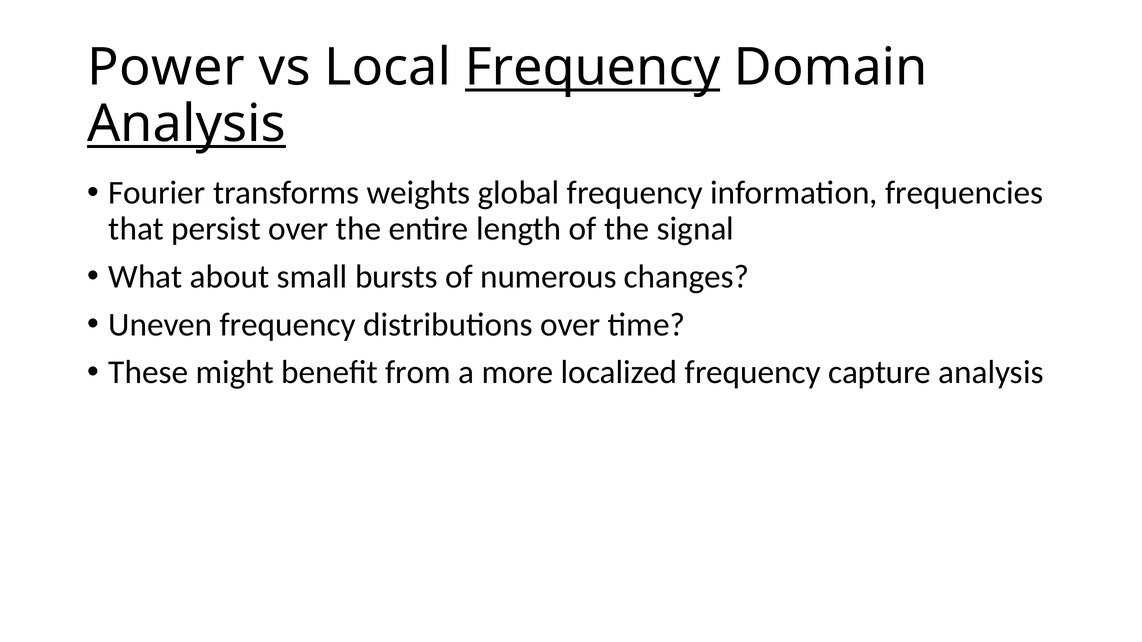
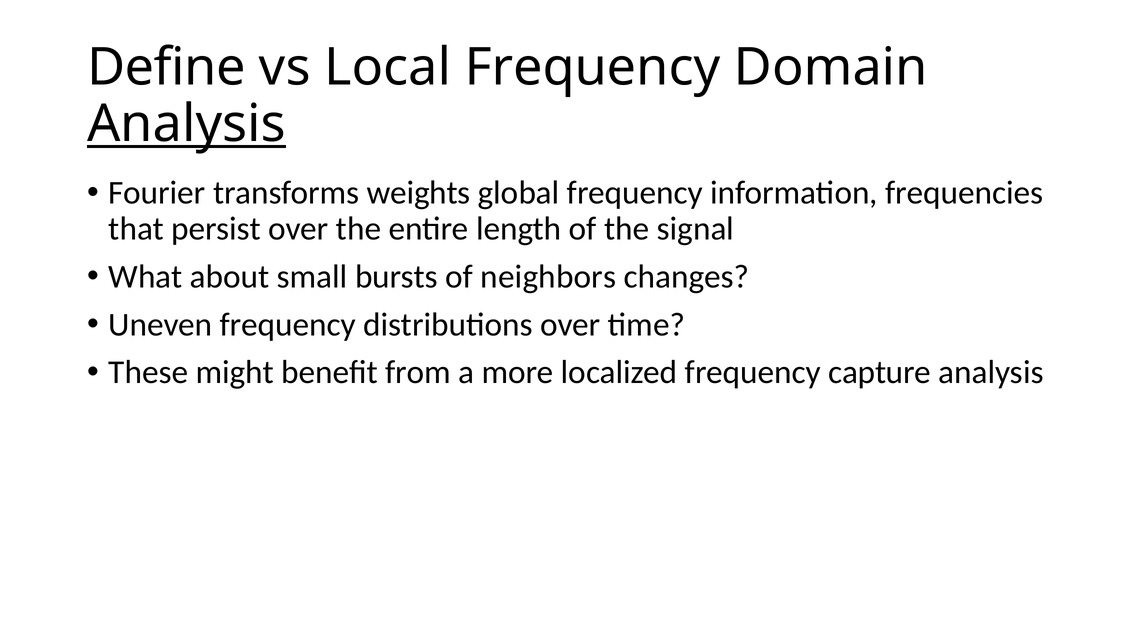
Power: Power -> Define
Frequency at (593, 68) underline: present -> none
numerous: numerous -> neighbors
